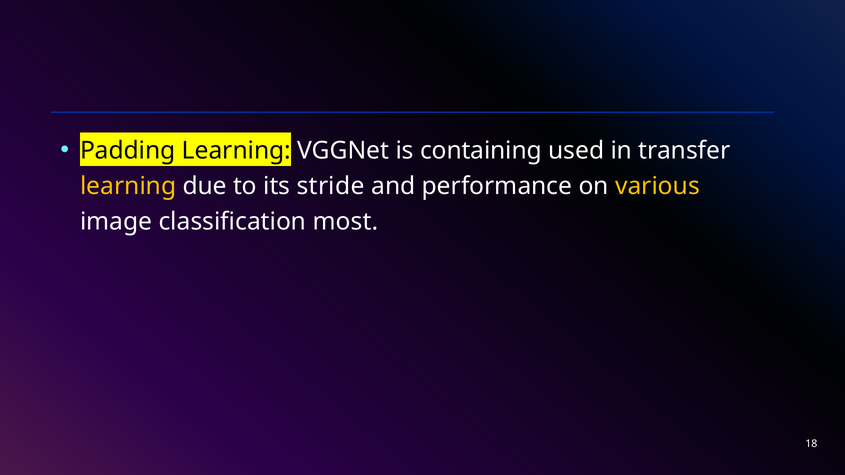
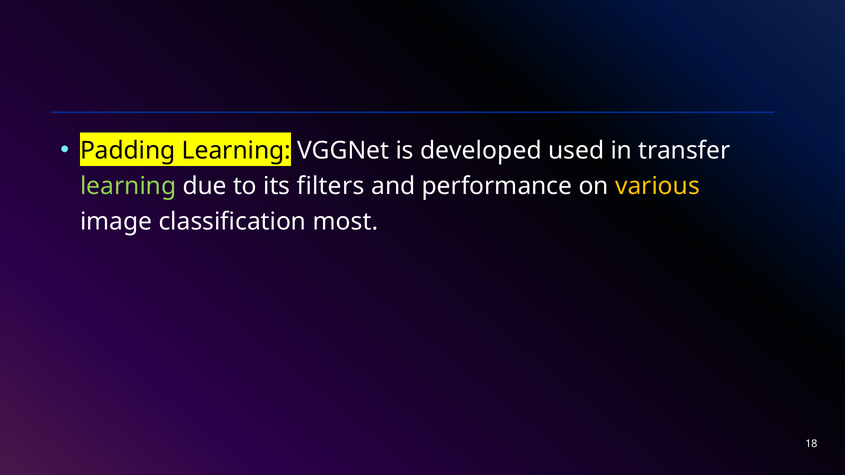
containing: containing -> developed
learning at (128, 186) colour: yellow -> light green
stride: stride -> filters
